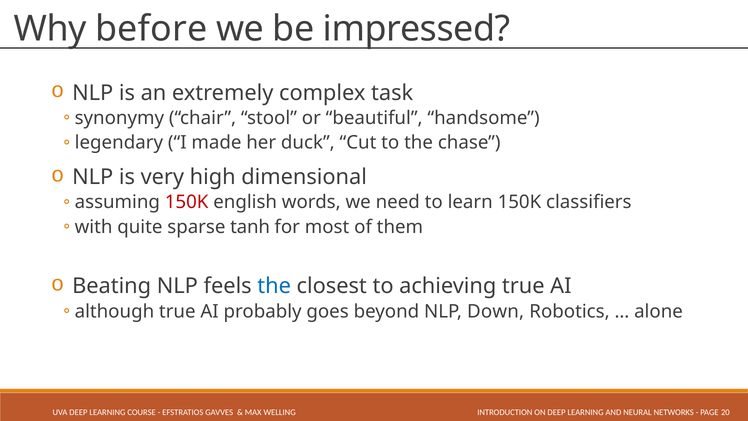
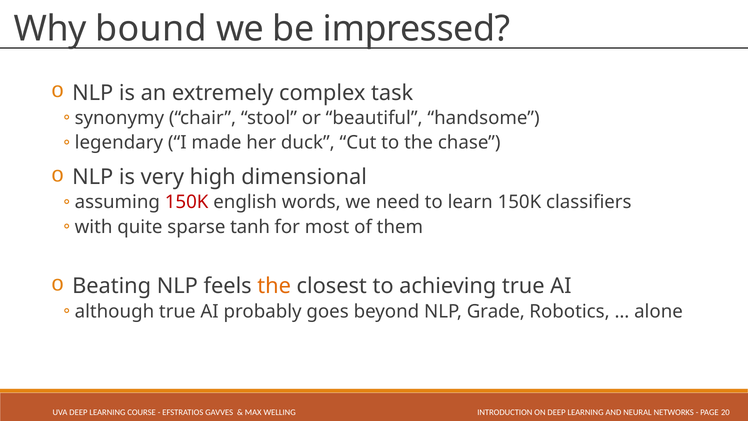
before: before -> bound
the at (274, 286) colour: blue -> orange
Down: Down -> Grade
